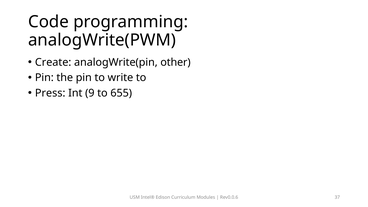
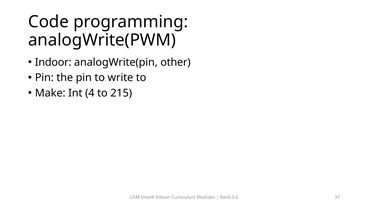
Create: Create -> Indoor
Press: Press -> Make
9: 9 -> 4
655: 655 -> 215
